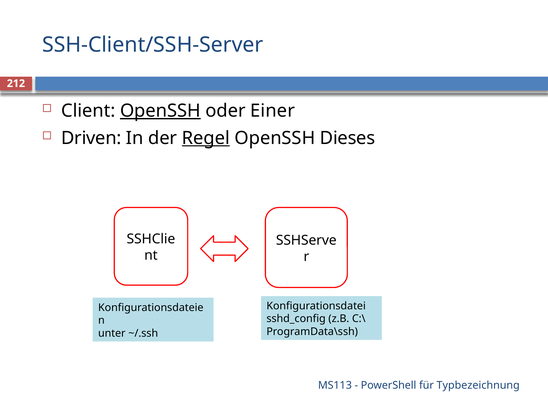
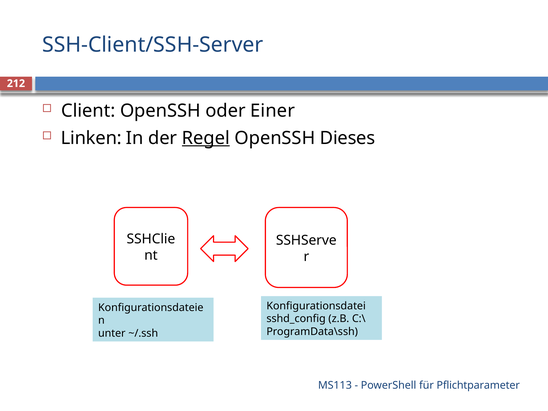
OpenSSH at (160, 111) underline: present -> none
Driven: Driven -> Linken
Typbezeichnung: Typbezeichnung -> Pflichtparameter
